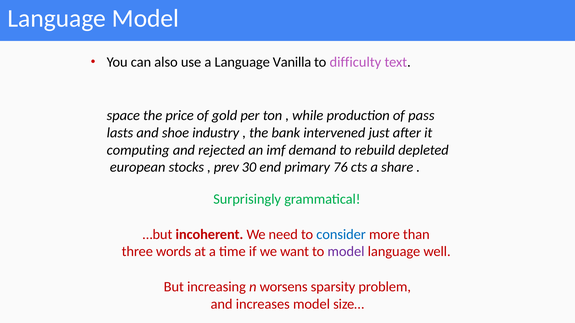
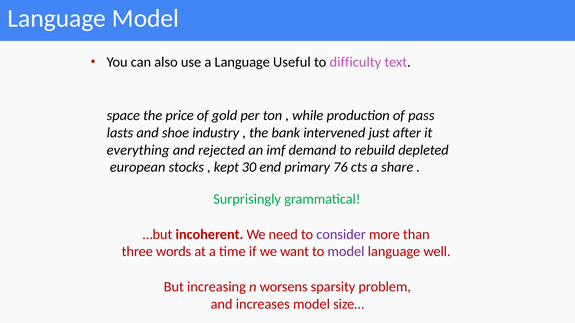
Vanilla: Vanilla -> Useful
computing: computing -> everything
prev: prev -> kept
consider colour: blue -> purple
